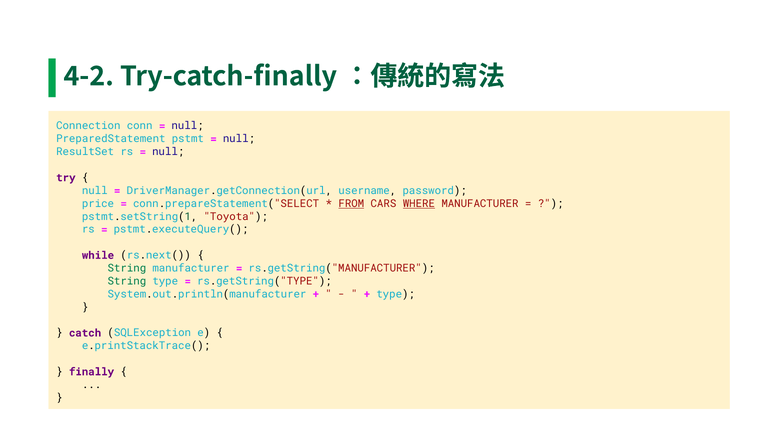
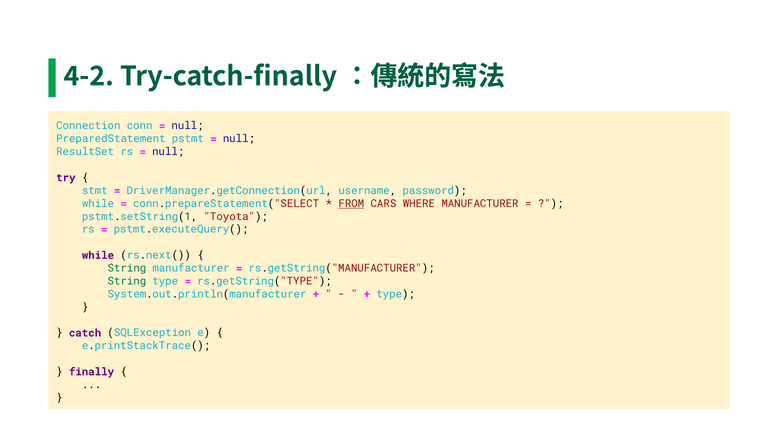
null at (95, 191): null -> stmt
price at (98, 204): price -> while
WHERE underline: present -> none
